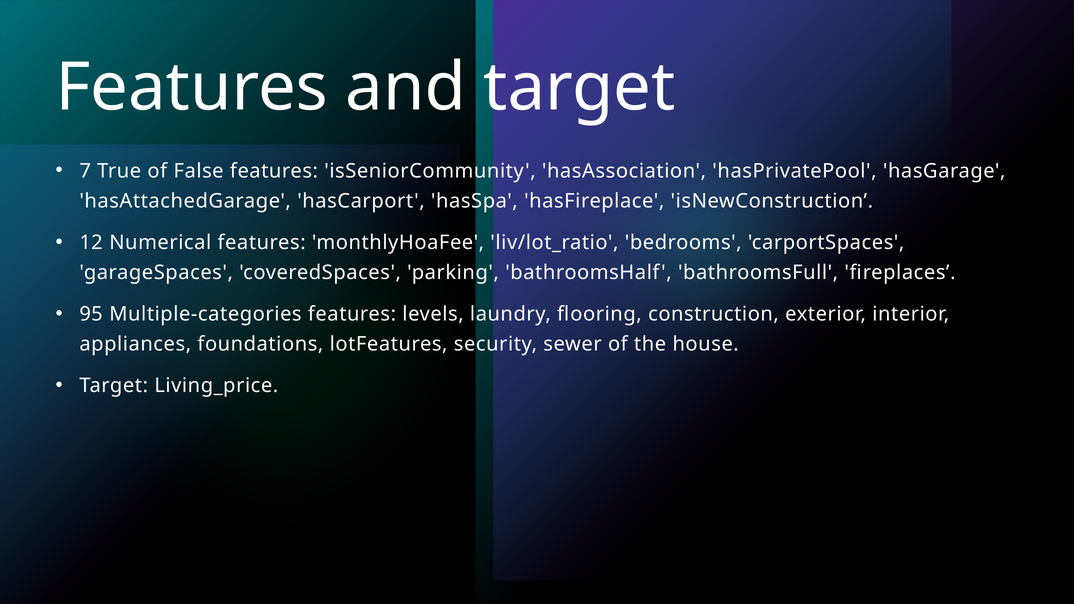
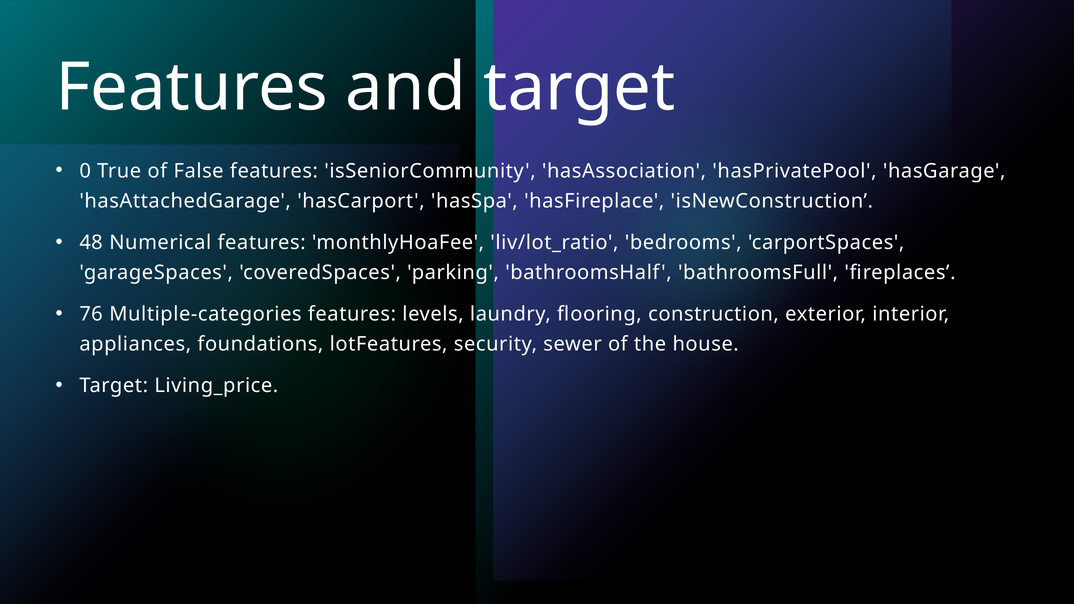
7: 7 -> 0
12: 12 -> 48
95: 95 -> 76
